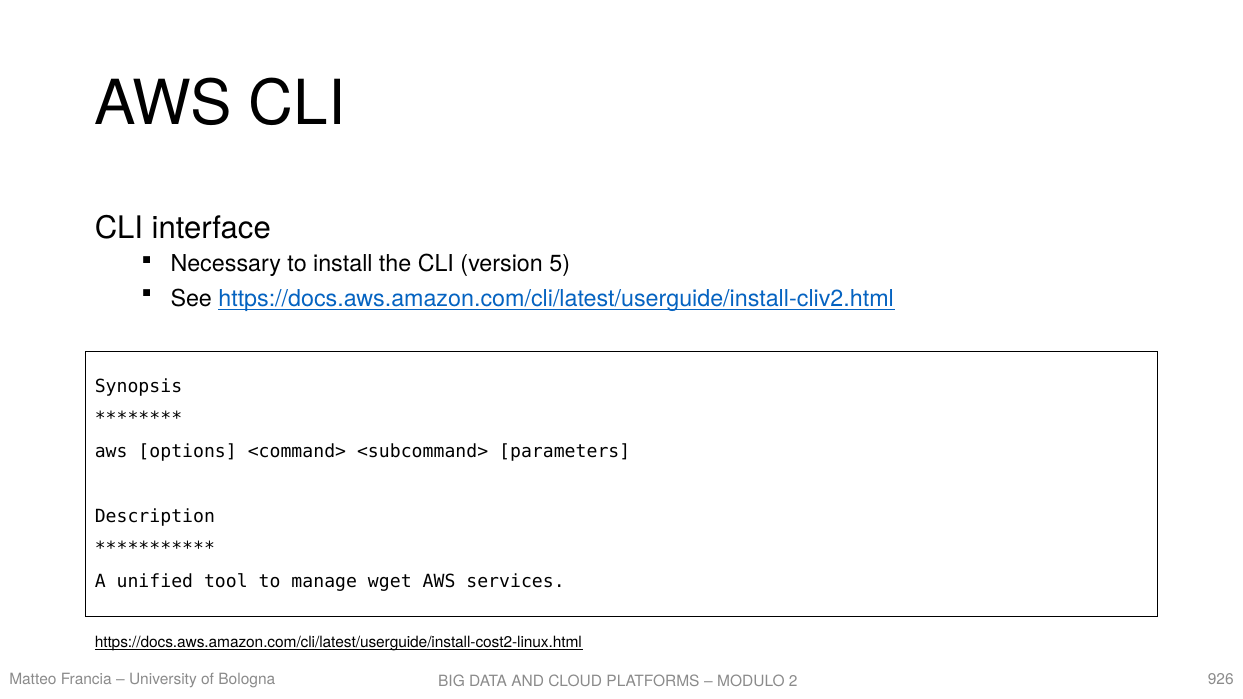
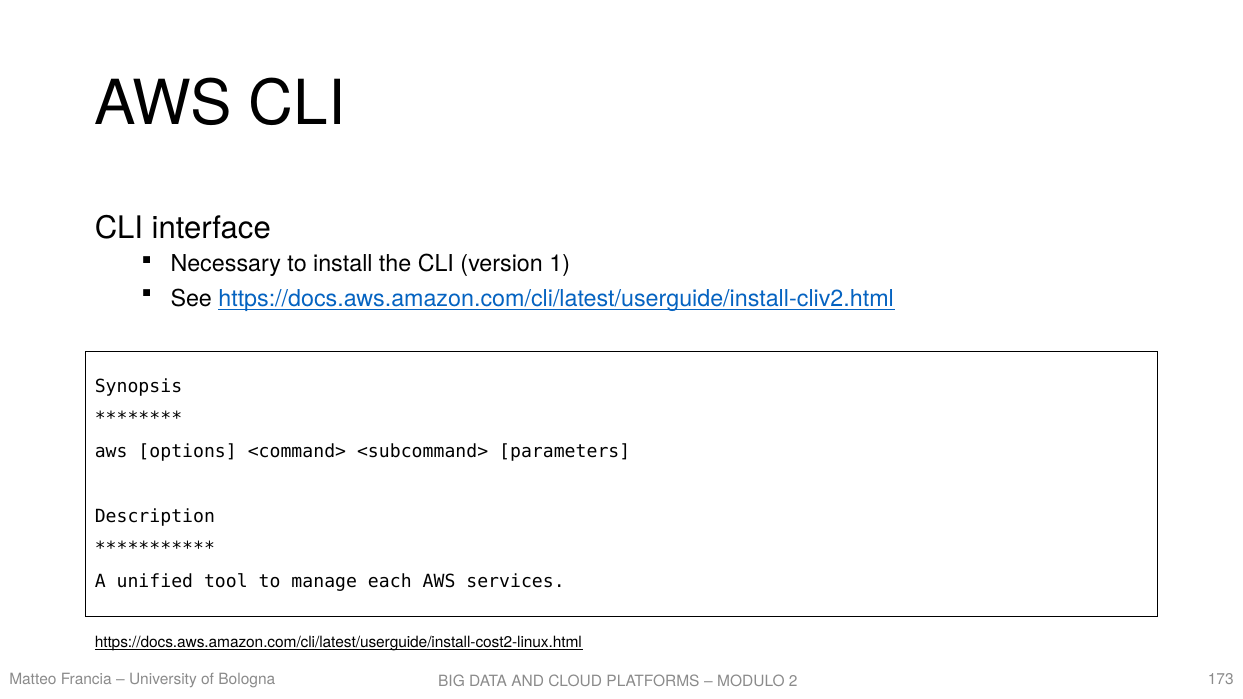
5: 5 -> 1
wget: wget -> each
926: 926 -> 173
